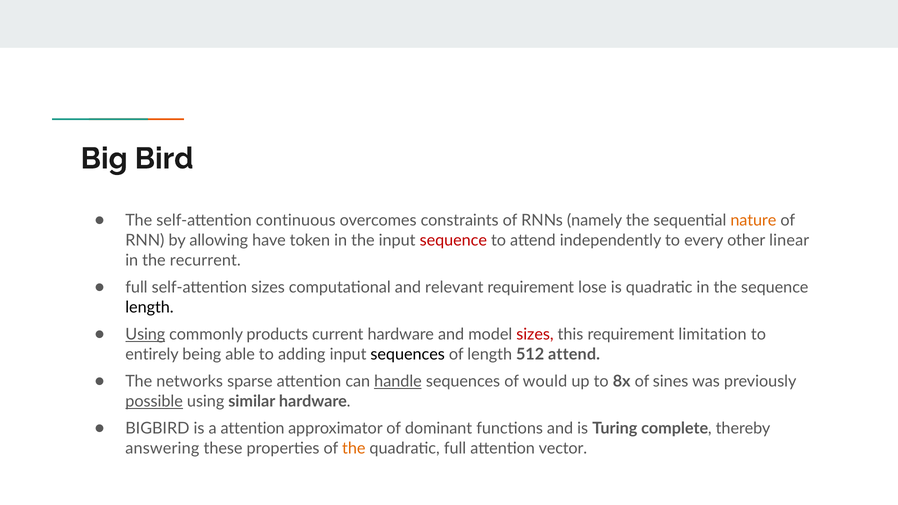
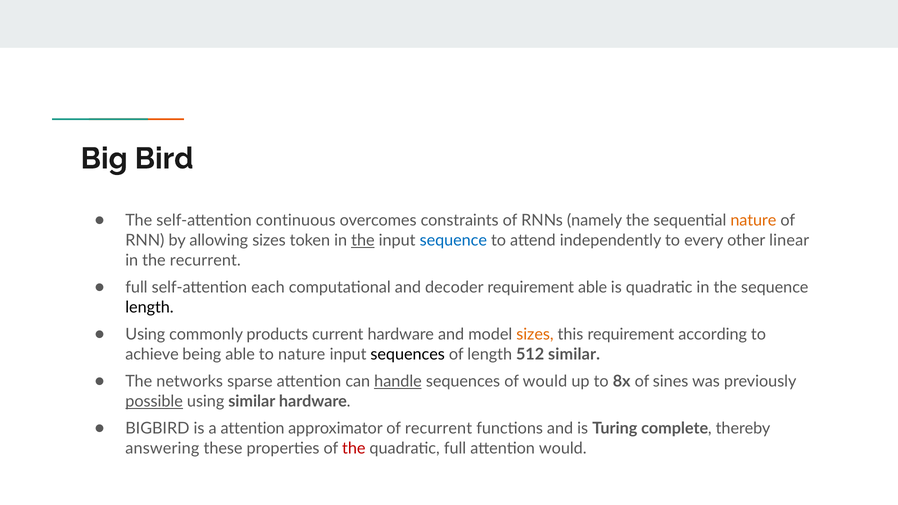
allowing have: have -> sizes
the at (363, 240) underline: none -> present
sequence at (453, 240) colour: red -> blue
self-attention sizes: sizes -> each
relevant: relevant -> decoder
requirement lose: lose -> able
Using at (145, 334) underline: present -> none
sizes at (535, 334) colour: red -> orange
limitation: limitation -> according
entirely: entirely -> achieve
to adding: adding -> nature
512 attend: attend -> similar
of dominant: dominant -> recurrent
the at (354, 449) colour: orange -> red
attention vector: vector -> would
